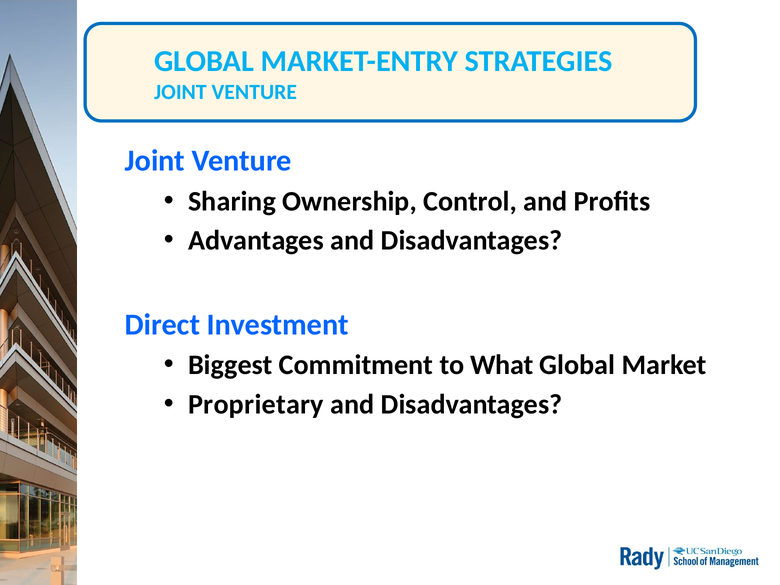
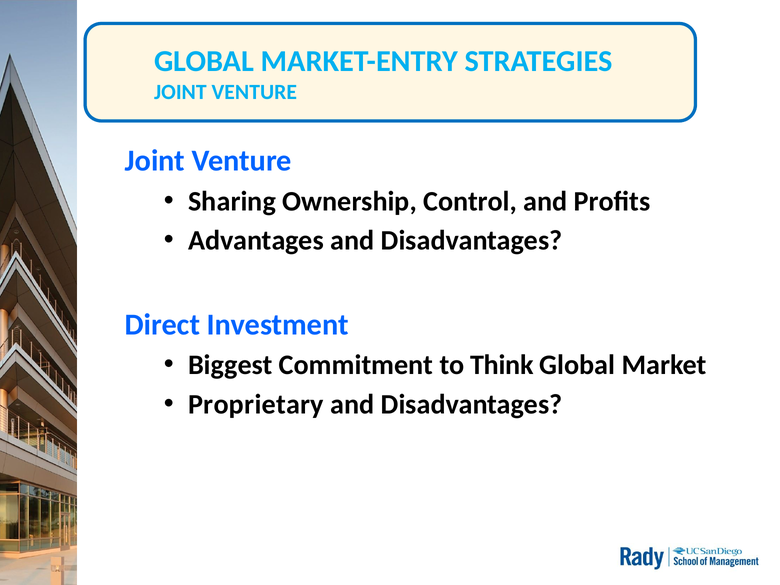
What: What -> Think
